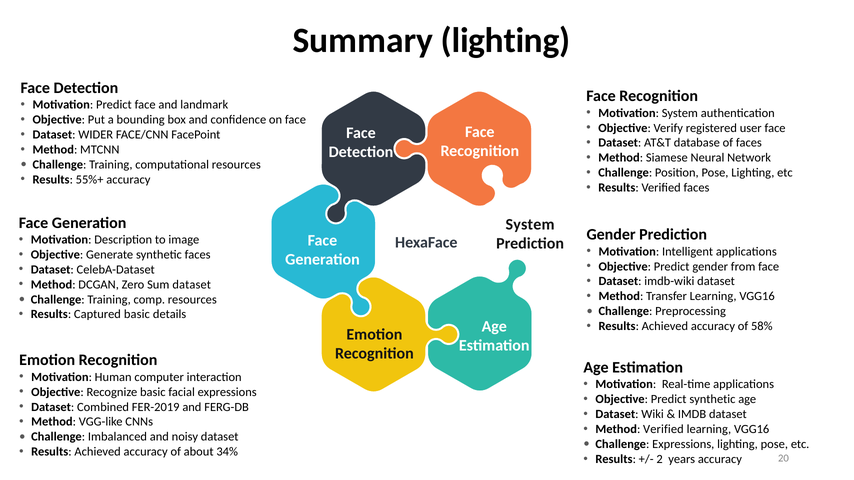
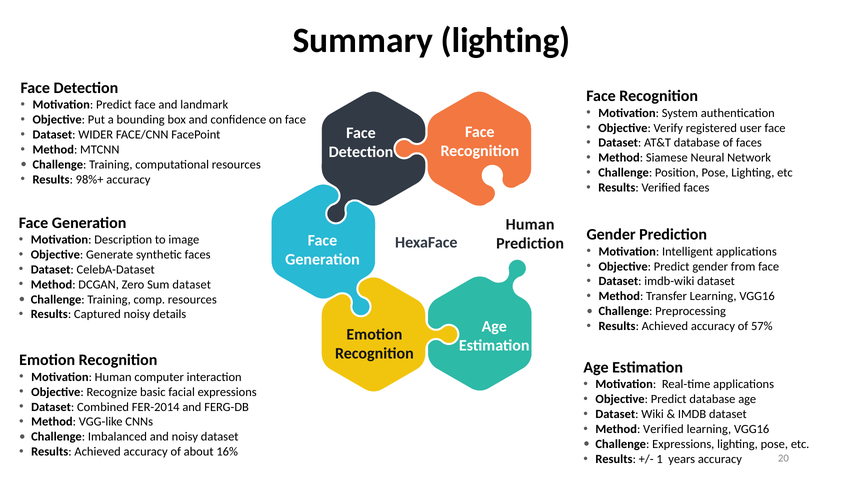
55%+: 55%+ -> 98%+
System at (530, 225): System -> Human
Captured basic: basic -> noisy
58%: 58% -> 57%
Predict synthetic: synthetic -> database
FER-2019: FER-2019 -> FER-2014
34%: 34% -> 16%
2: 2 -> 1
